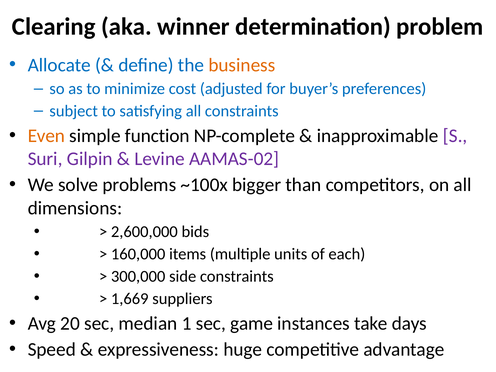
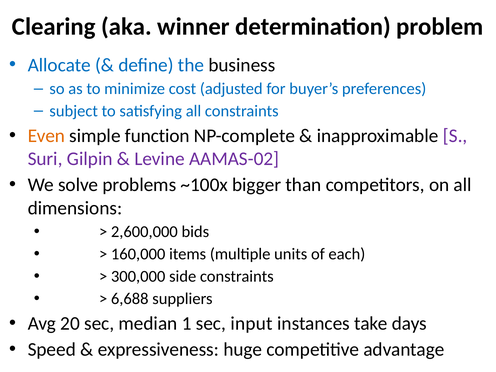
business colour: orange -> black
1,669: 1,669 -> 6,688
game: game -> input
